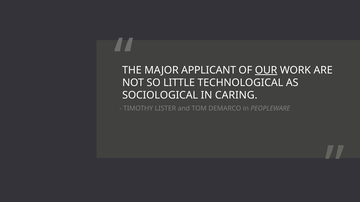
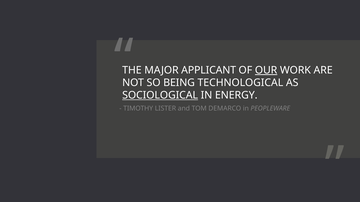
LITTLE: LITTLE -> BEING
SOCIOLOGICAL underline: none -> present
CARING: CARING -> ENERGY
